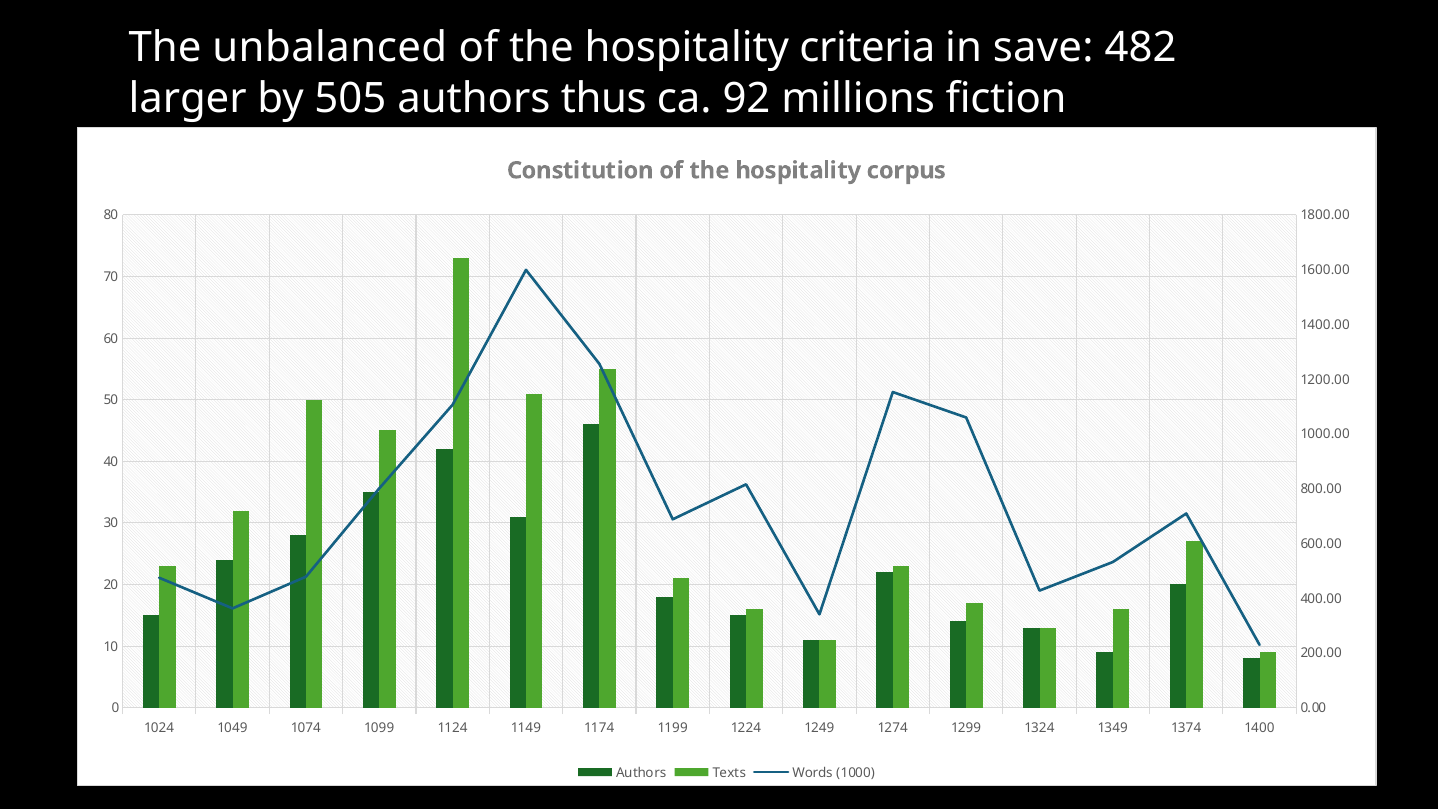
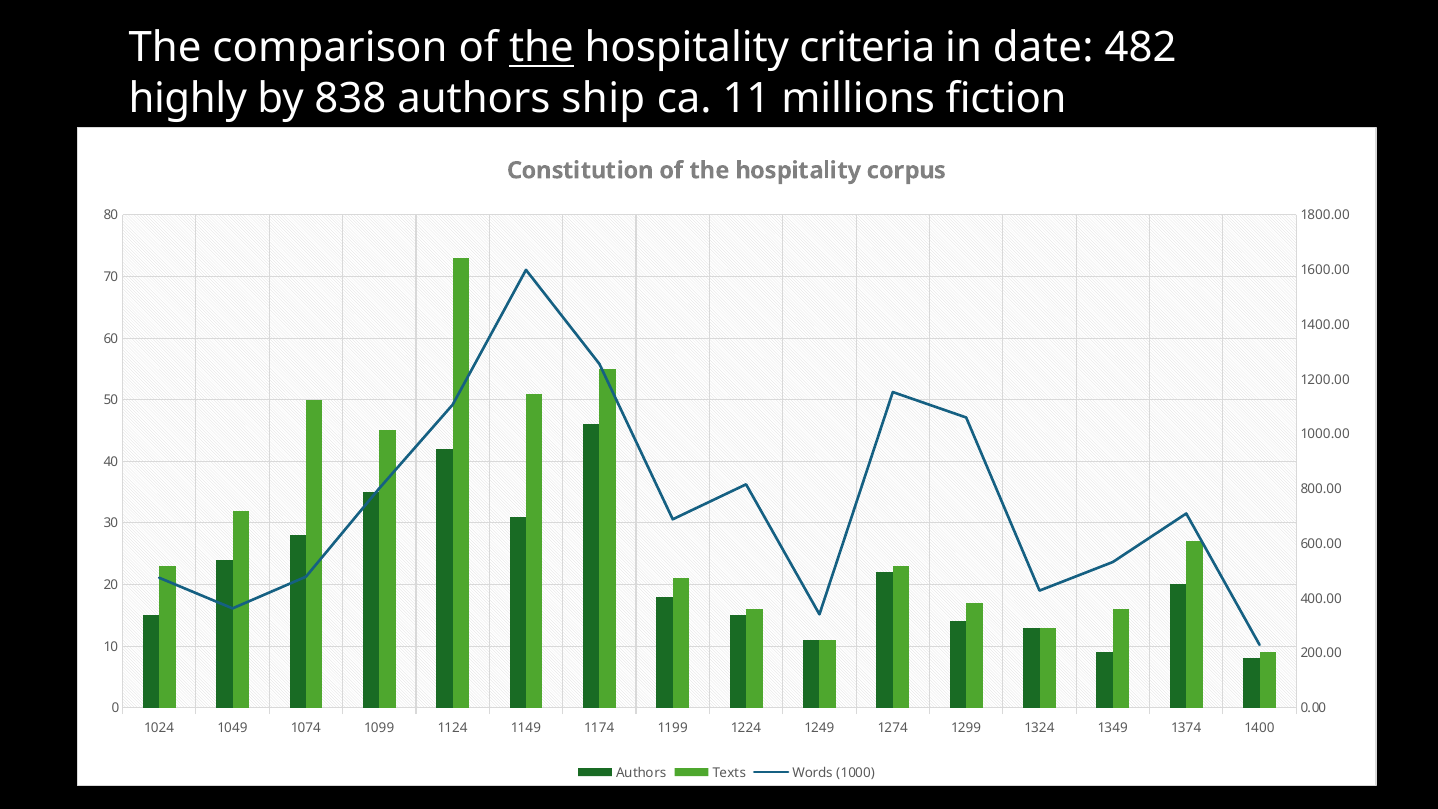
unbalanced: unbalanced -> comparison
the at (541, 48) underline: none -> present
save: save -> date
larger: larger -> highly
505: 505 -> 838
thus: thus -> ship
92: 92 -> 11
